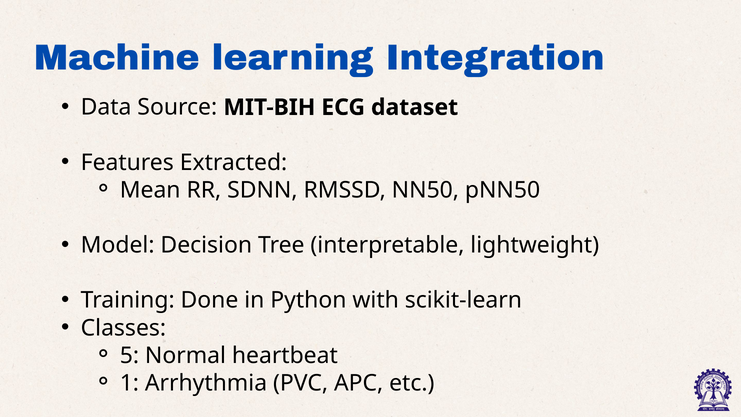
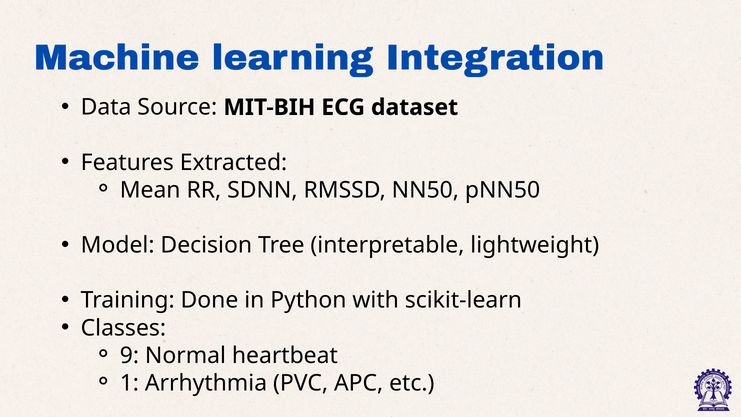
5: 5 -> 9
